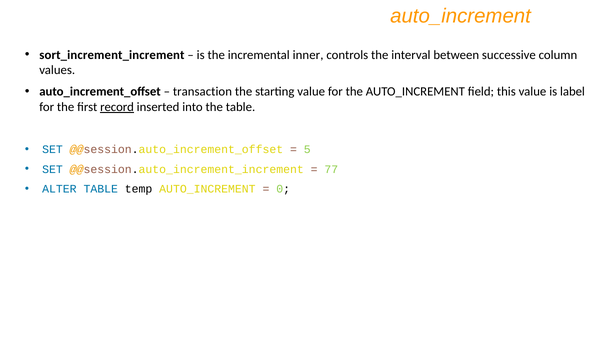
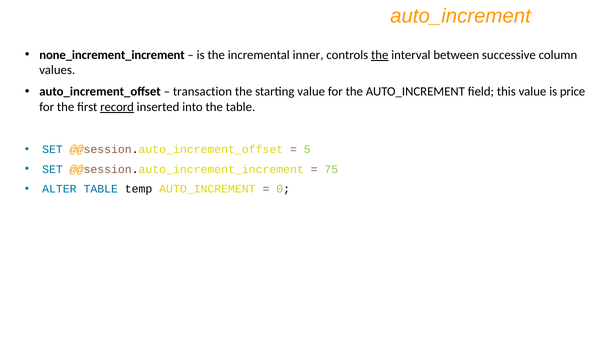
sort_increment_increment: sort_increment_increment -> none_increment_increment
the at (380, 55) underline: none -> present
label: label -> price
77: 77 -> 75
